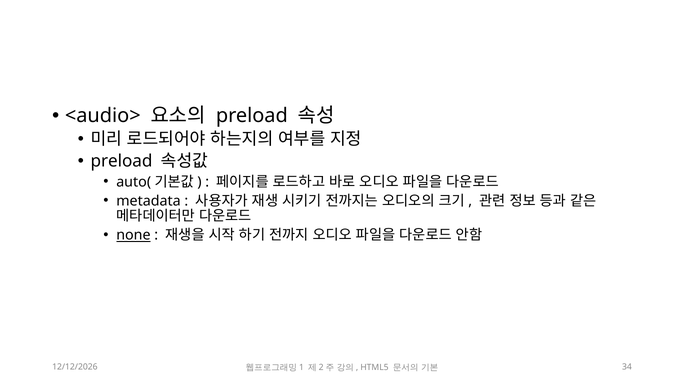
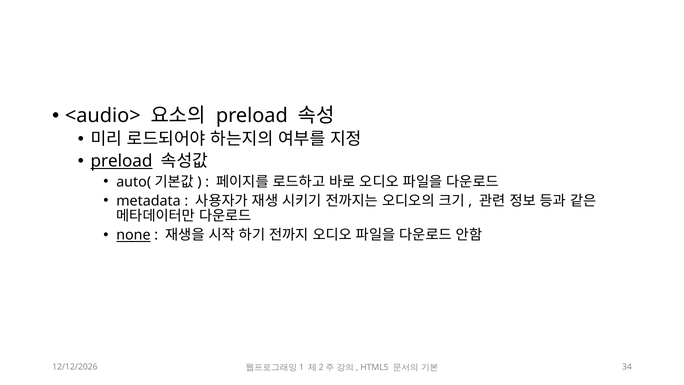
preload at (122, 161) underline: none -> present
